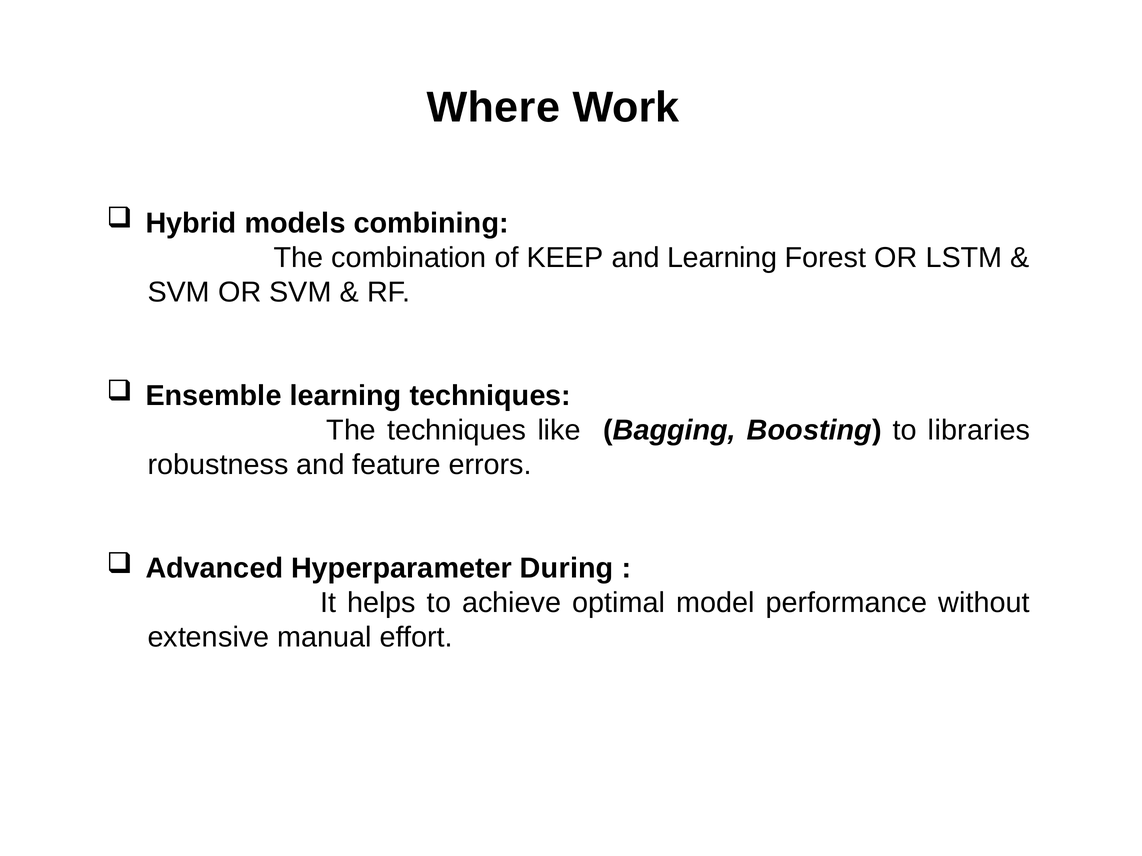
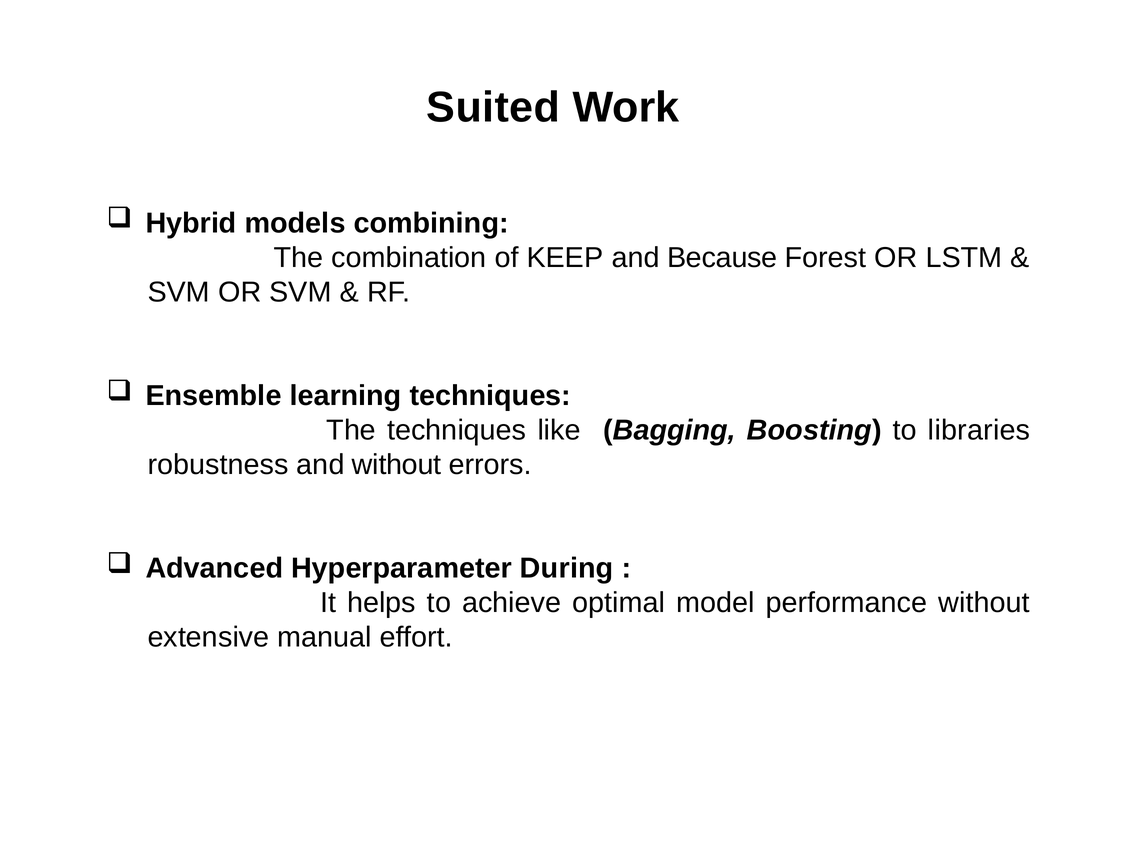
Where: Where -> Suited
and Learning: Learning -> Because
and feature: feature -> without
